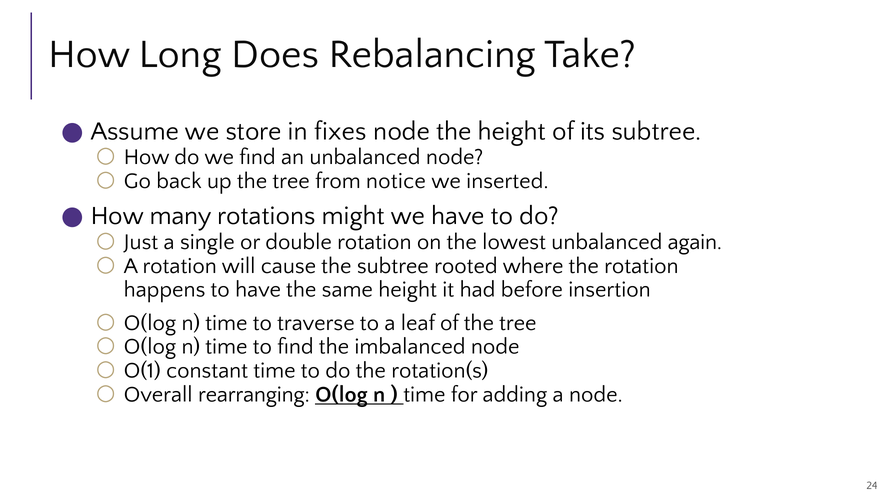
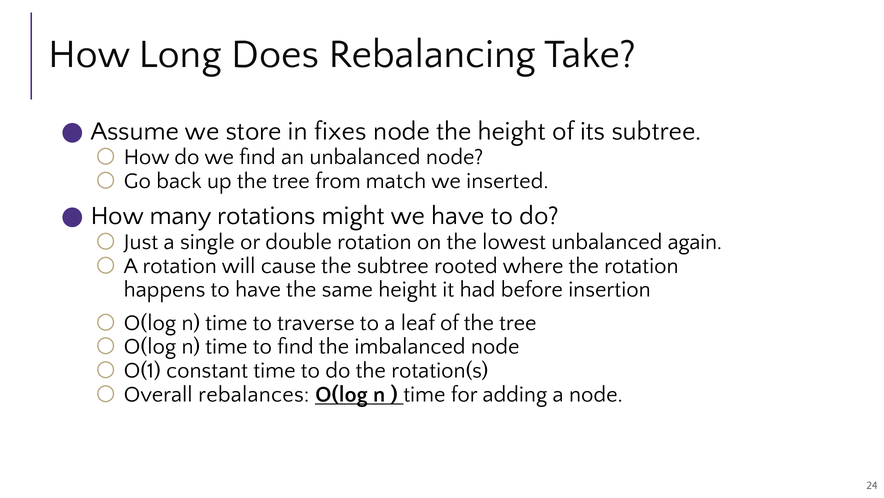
notice: notice -> match
rearranging: rearranging -> rebalances
